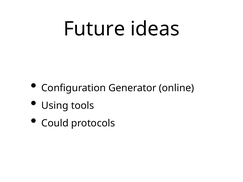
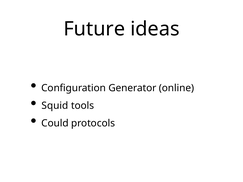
Using: Using -> Squid
